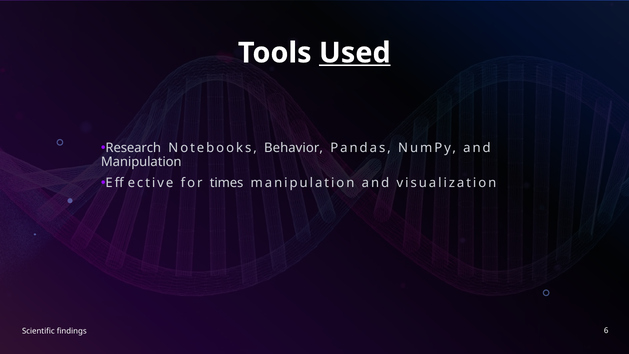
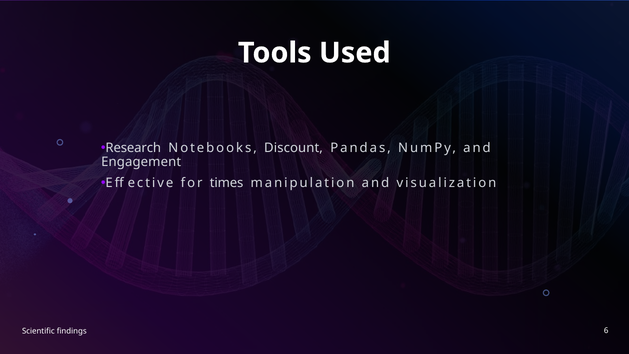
Used underline: present -> none
Behavior: Behavior -> Discount
Manipulation at (141, 162): Manipulation -> Engagement
